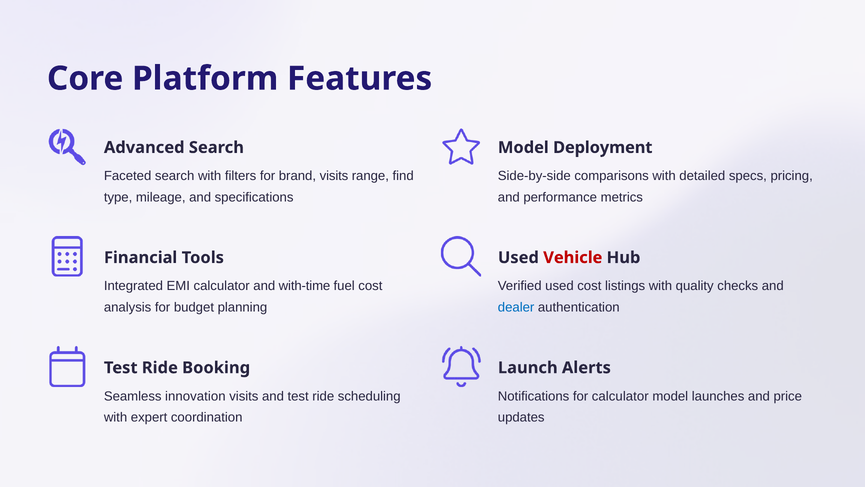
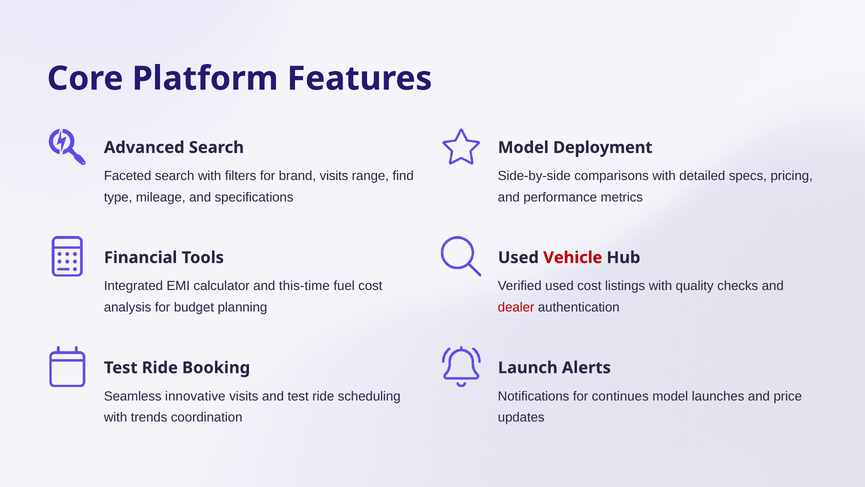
with-time: with-time -> this-time
dealer colour: blue -> red
innovation: innovation -> innovative
for calculator: calculator -> continues
expert: expert -> trends
